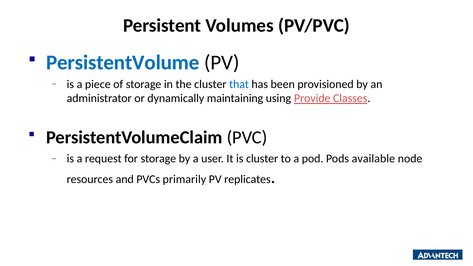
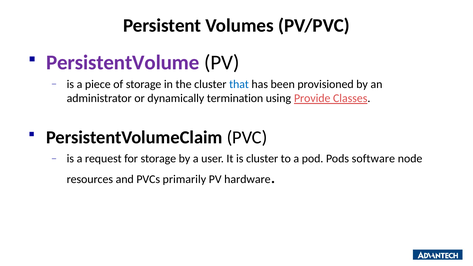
PersistentVolume colour: blue -> purple
maintaining: maintaining -> termination
available: available -> software
replicates: replicates -> hardware
